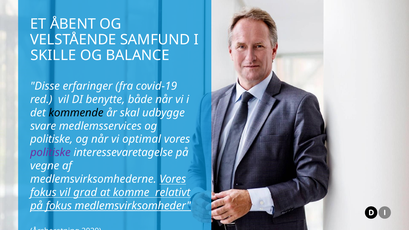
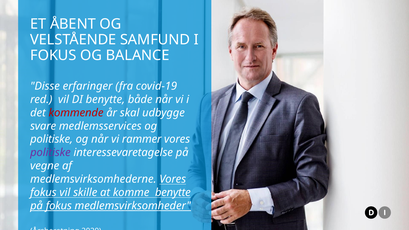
SKILLE at (53, 55): SKILLE -> FOKUS
kommende colour: black -> red
optimal: optimal -> rammer
grad: grad -> skille
komme relativt: relativt -> benytte
